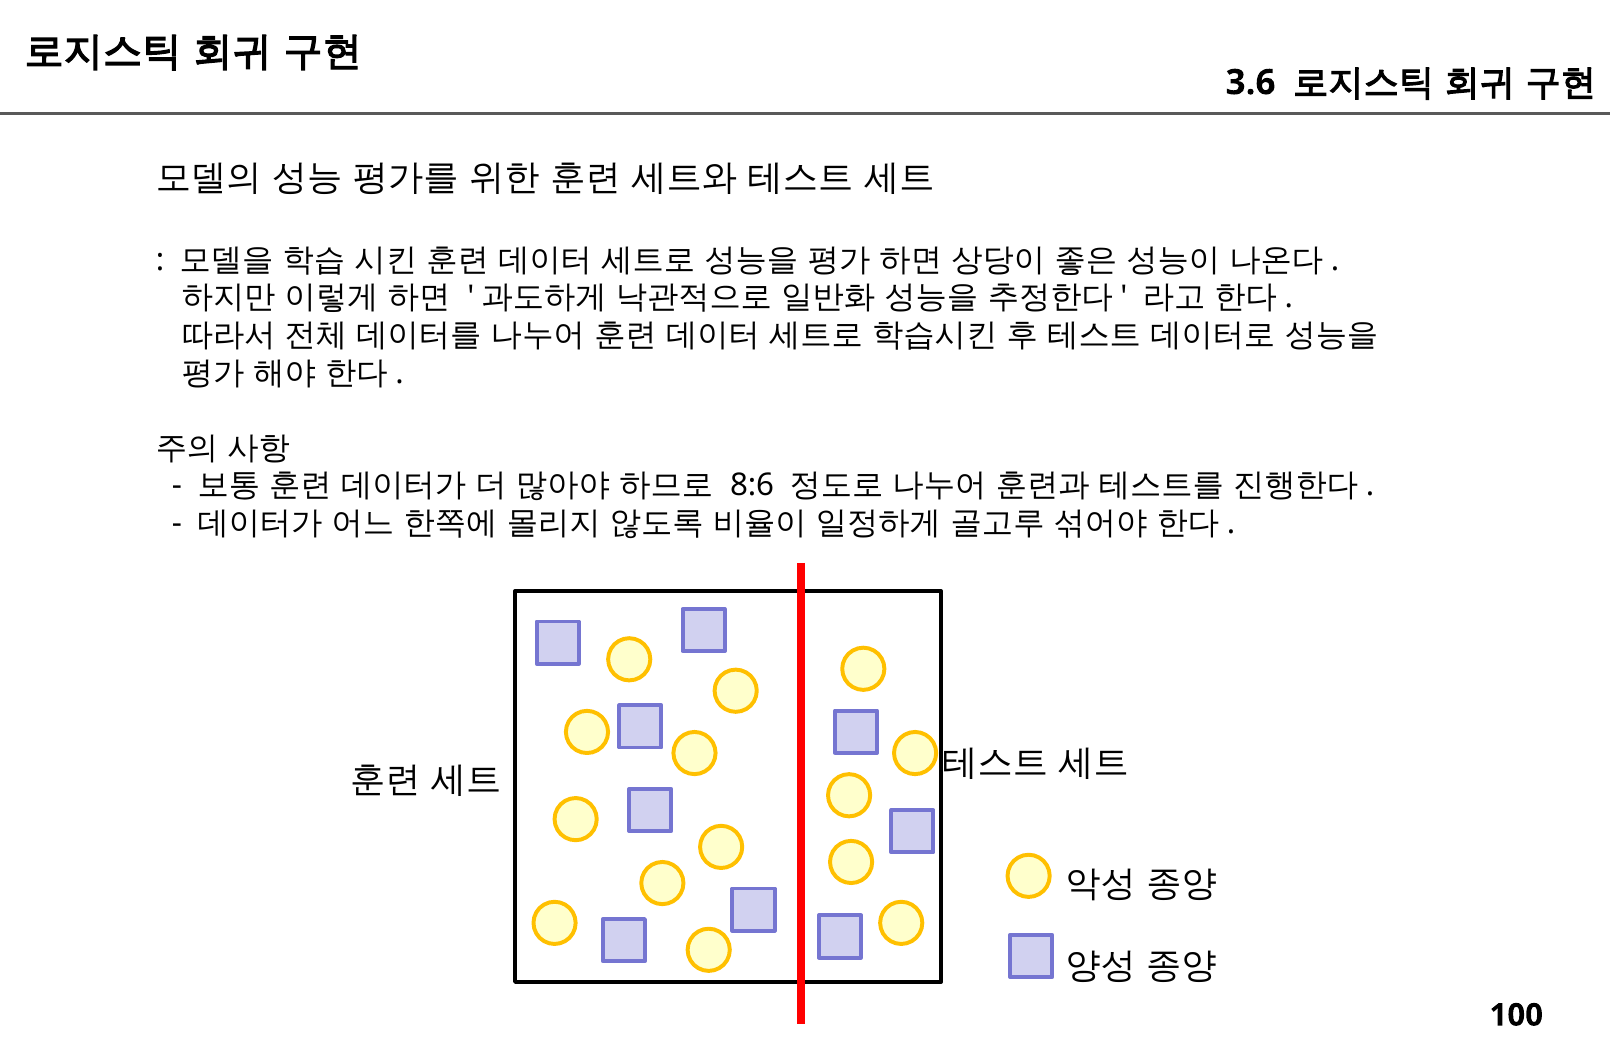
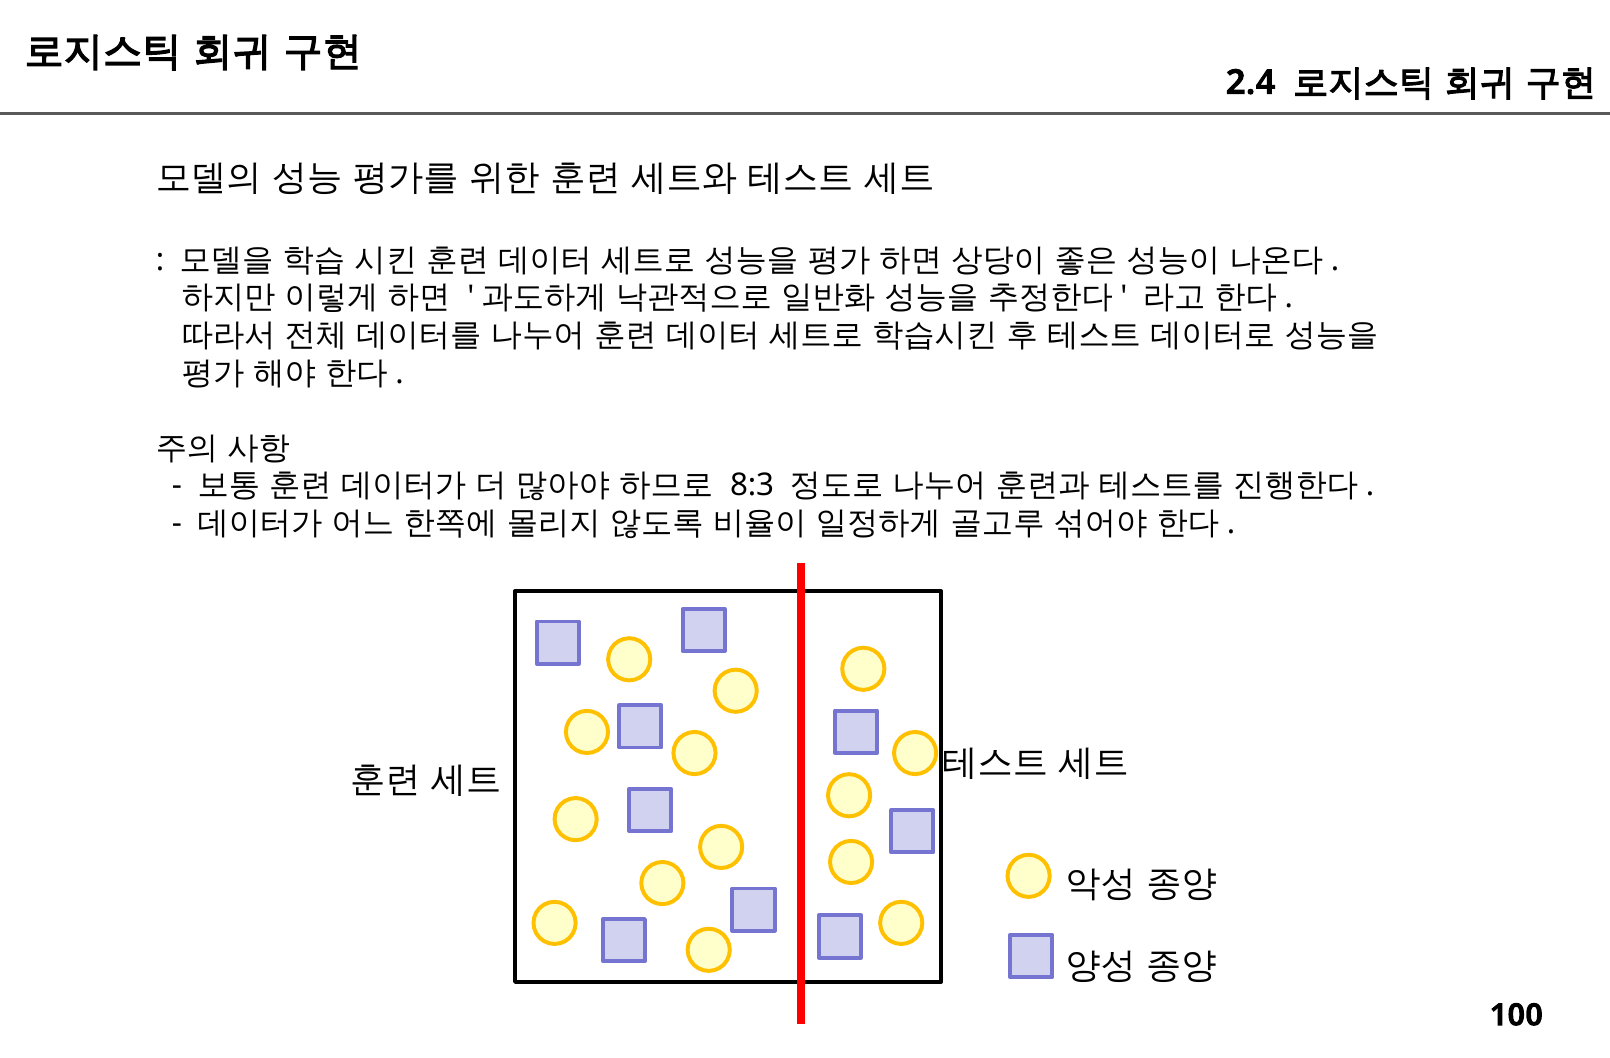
3.6: 3.6 -> 2.4
8:6: 8:6 -> 8:3
